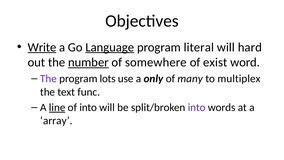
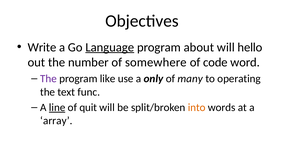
Write underline: present -> none
literal: literal -> about
hard: hard -> hello
number underline: present -> none
exist: exist -> code
lots: lots -> like
multiplex: multiplex -> operating
of into: into -> quit
into at (197, 107) colour: purple -> orange
